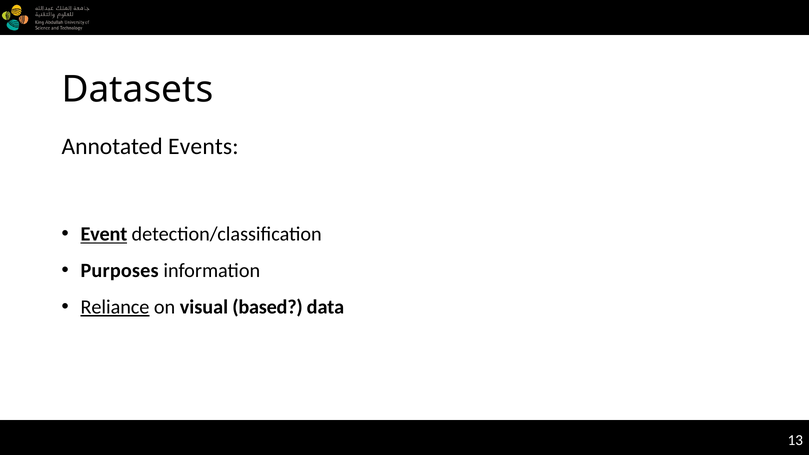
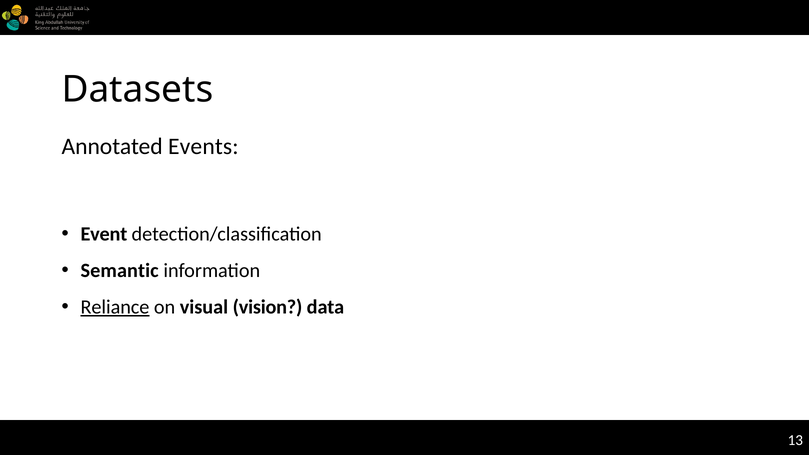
Event underline: present -> none
Purposes: Purposes -> Semantic
based: based -> vision
